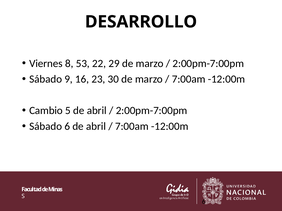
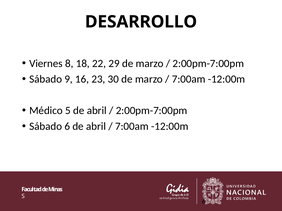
53: 53 -> 18
Cambio: Cambio -> Médico
